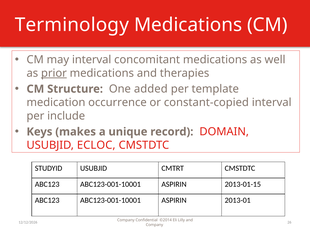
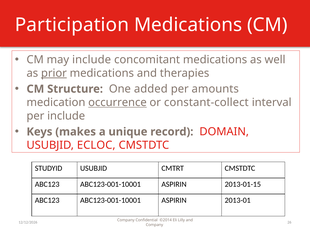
Terminology: Terminology -> Participation
may interval: interval -> include
template: template -> amounts
occurrence underline: none -> present
constant-copied: constant-copied -> constant-collect
